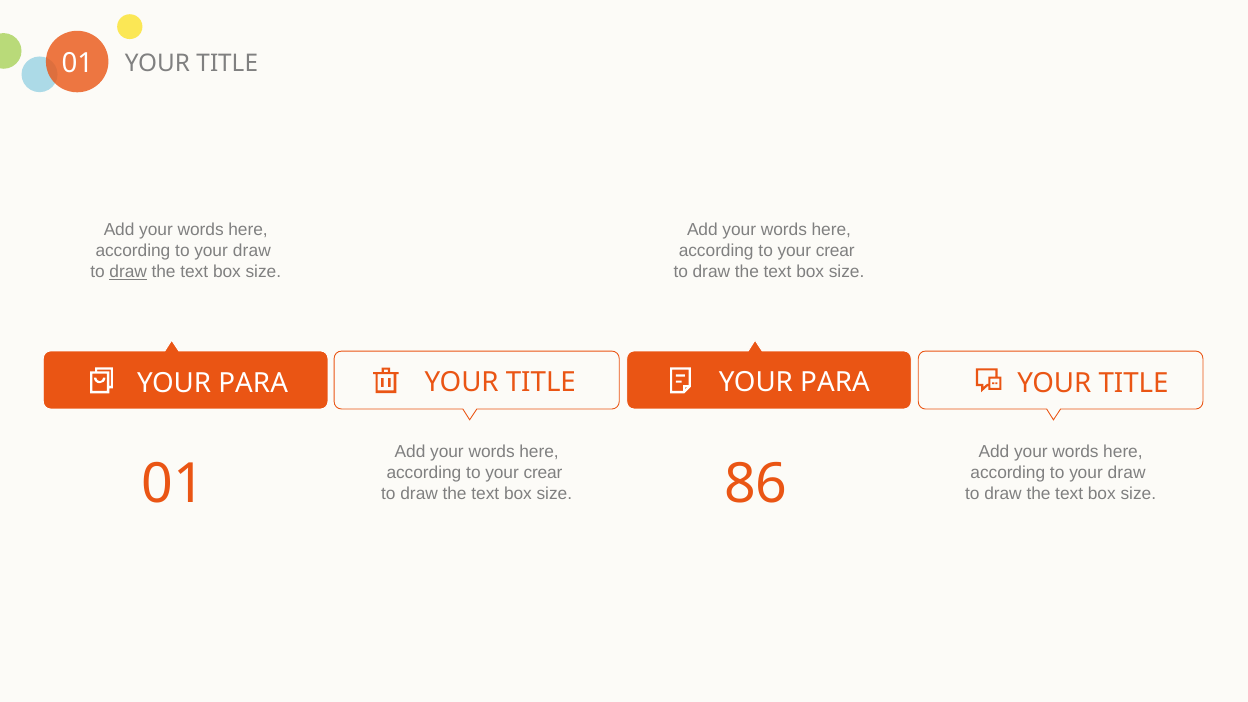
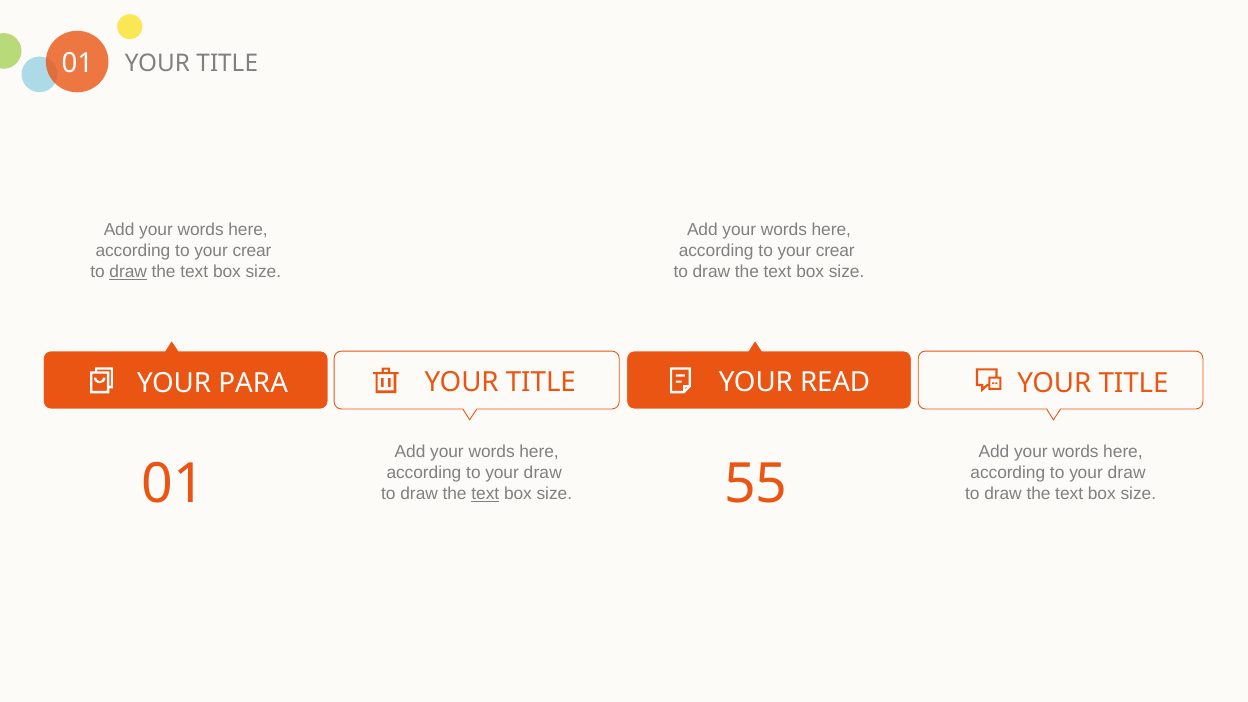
draw at (252, 251): draw -> crear
TITLE YOUR PARA: PARA -> READ
crear at (543, 473): crear -> draw
86: 86 -> 55
text at (485, 493) underline: none -> present
